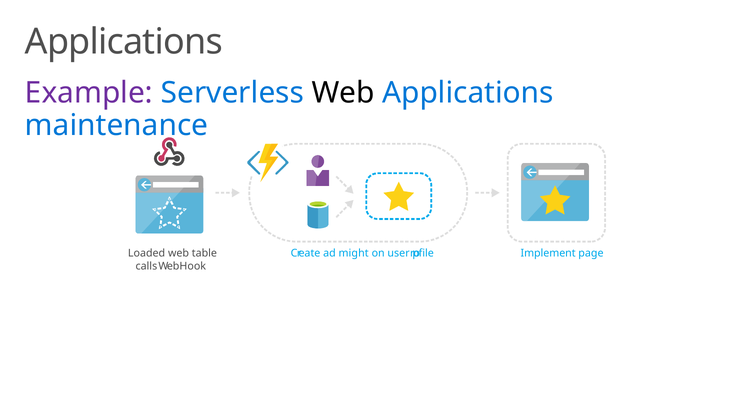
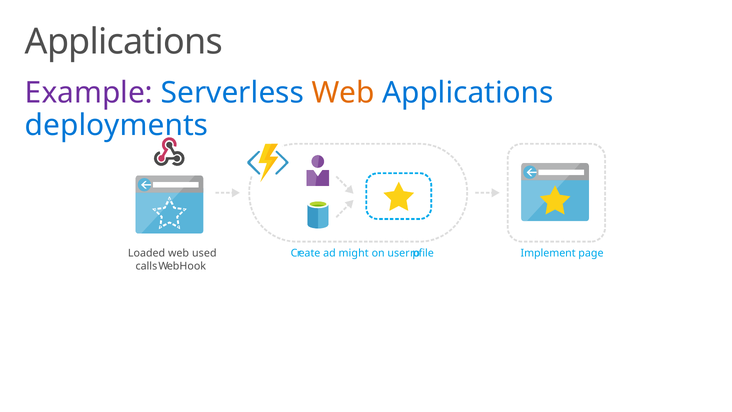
Web at (343, 93) colour: black -> orange
maintenance: maintenance -> deployments
table: table -> used
